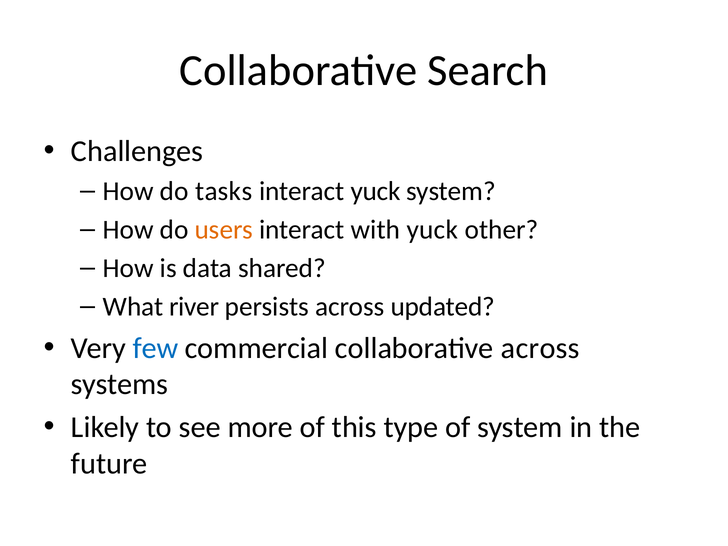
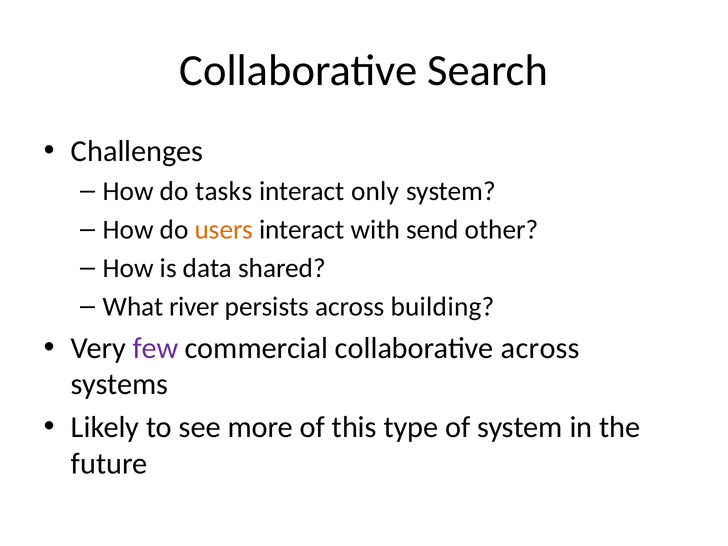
interact yuck: yuck -> only
with yuck: yuck -> send
updated: updated -> building
few colour: blue -> purple
